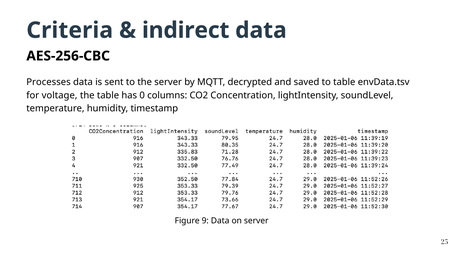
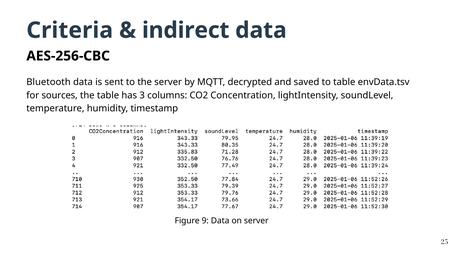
Processes: Processes -> Bluetooth
voltage: voltage -> sources
0: 0 -> 3
